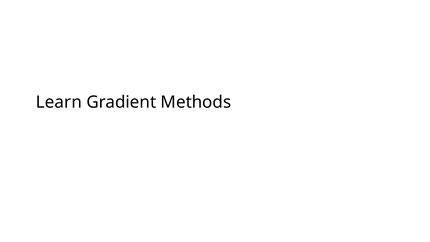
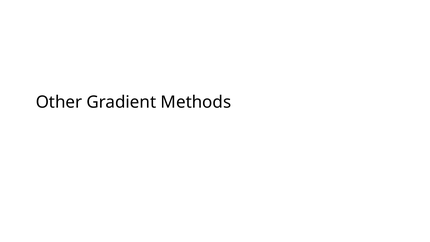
Learn: Learn -> Other
